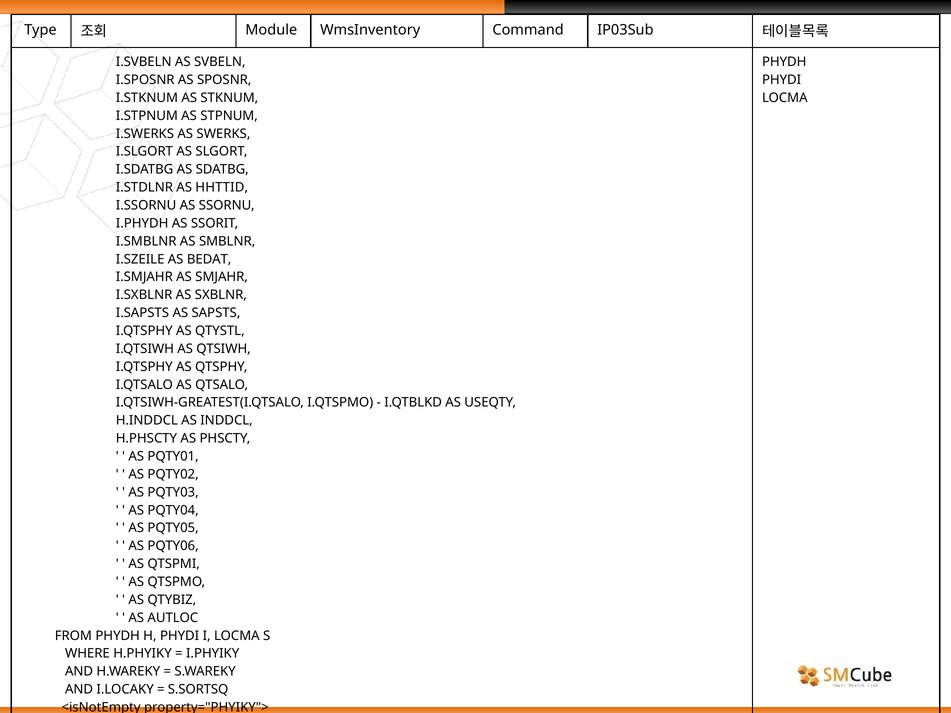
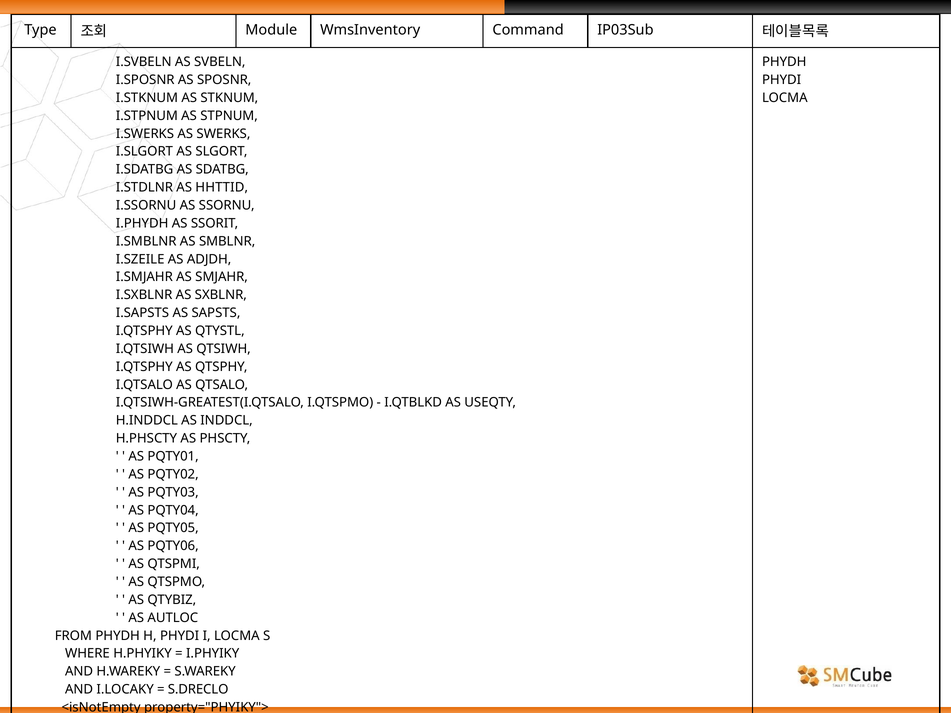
BEDAT: BEDAT -> ADJDH
S.SORTSQ: S.SORTSQ -> S.DRECLO
